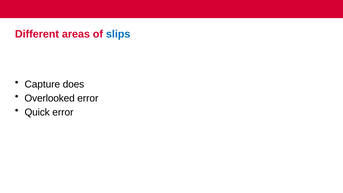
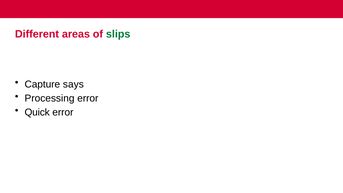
slips colour: blue -> green
does: does -> says
Overlooked: Overlooked -> Processing
